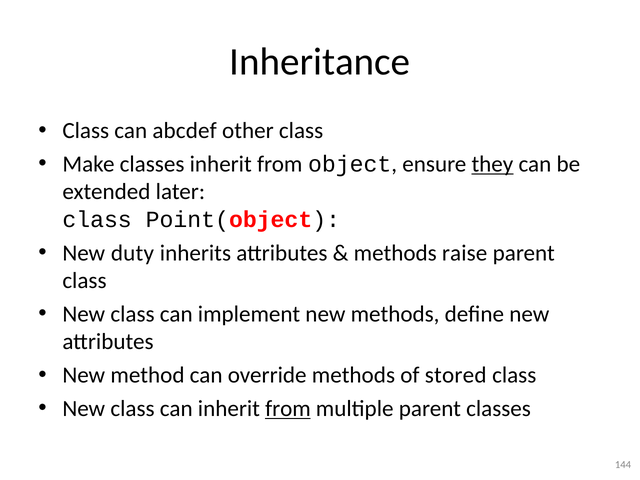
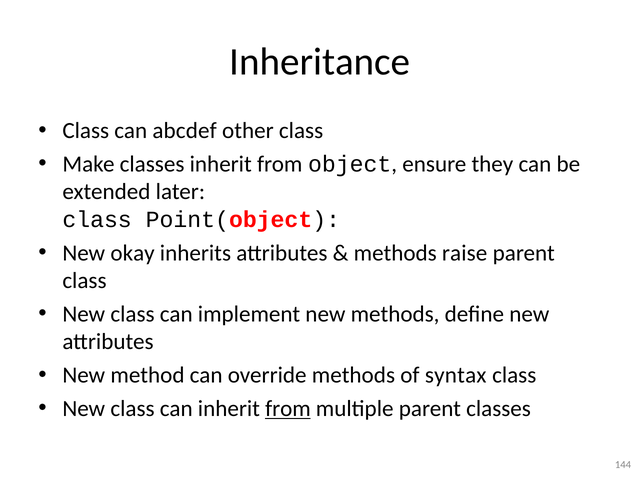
they underline: present -> none
duty: duty -> okay
stored: stored -> syntax
